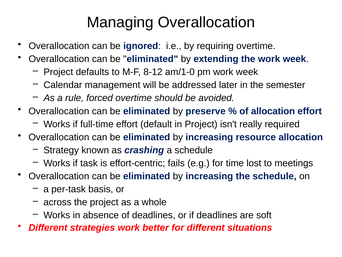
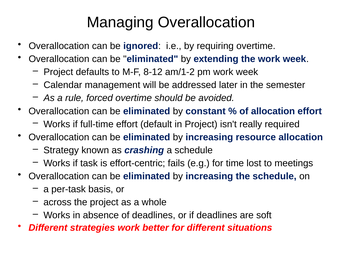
am/1-0: am/1-0 -> am/1-2
preserve: preserve -> constant
